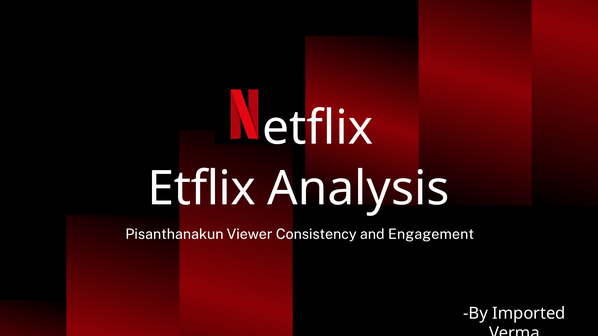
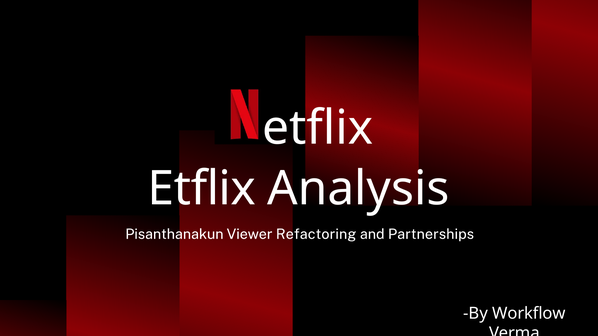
Consistency: Consistency -> Refactoring
Engagement: Engagement -> Partnerships
Imported: Imported -> Workflow
